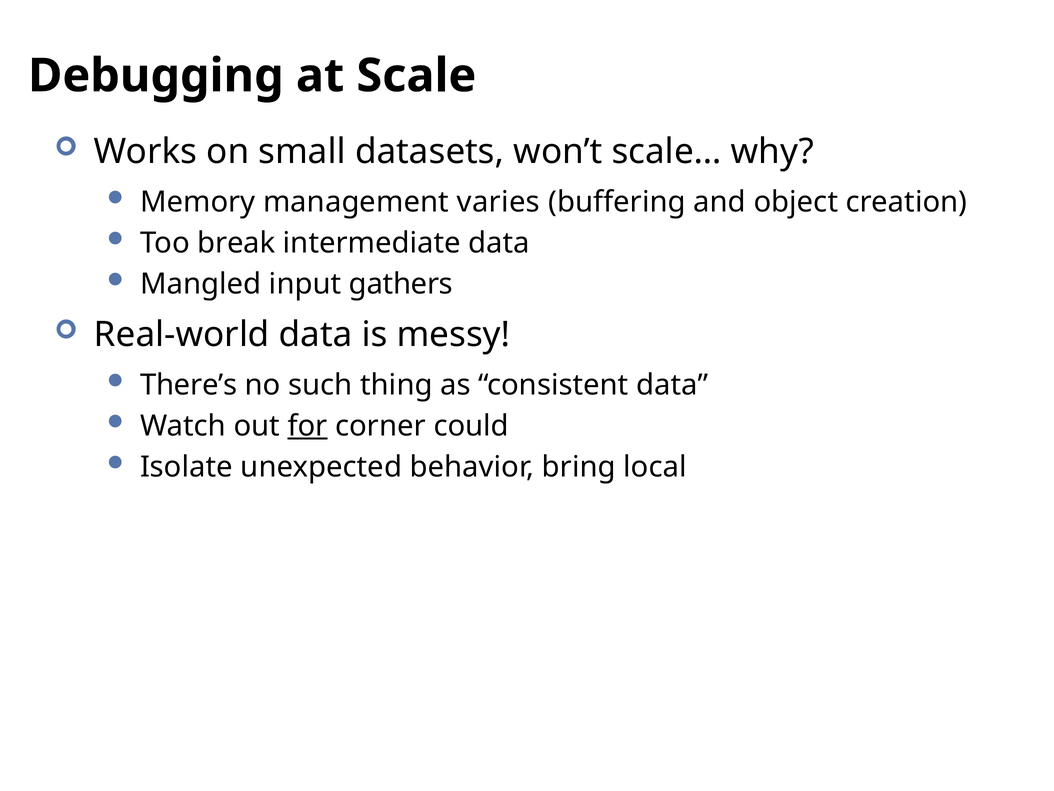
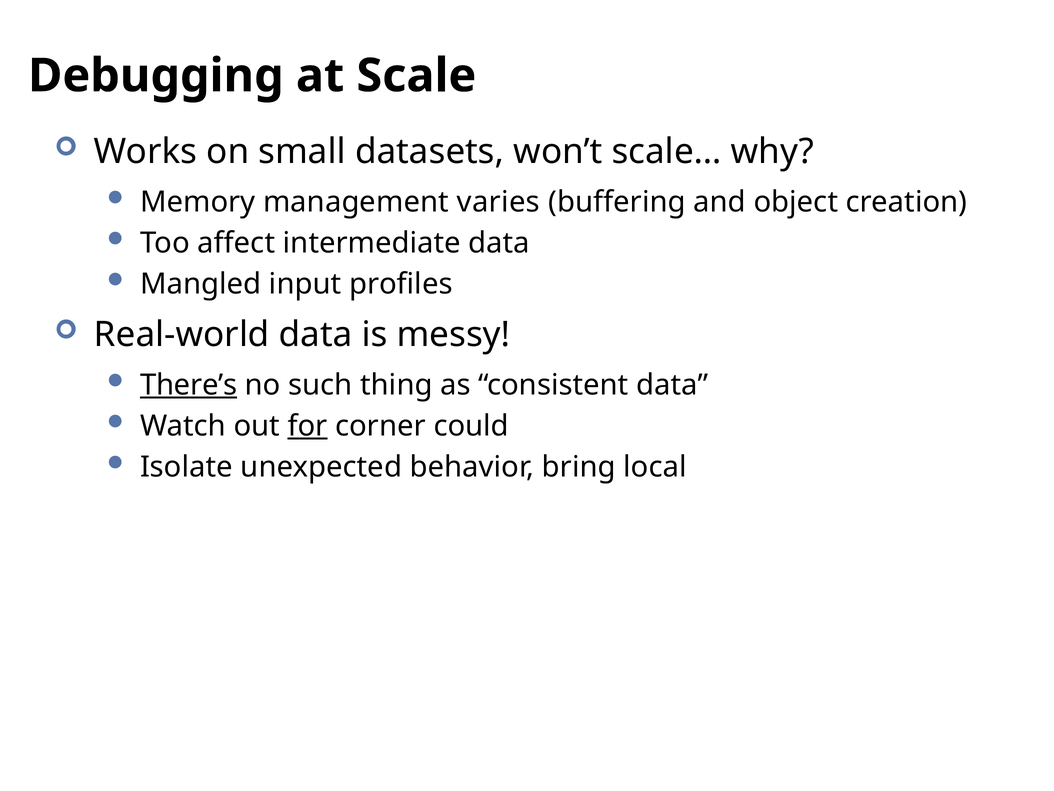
break: break -> affect
gathers: gathers -> profiles
There’s underline: none -> present
